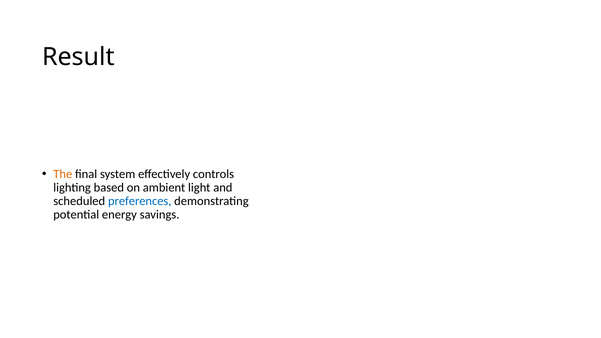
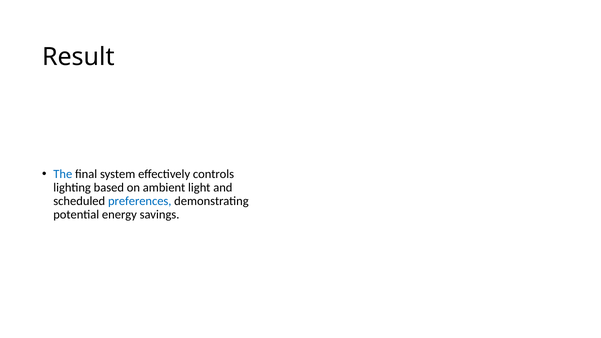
The colour: orange -> blue
